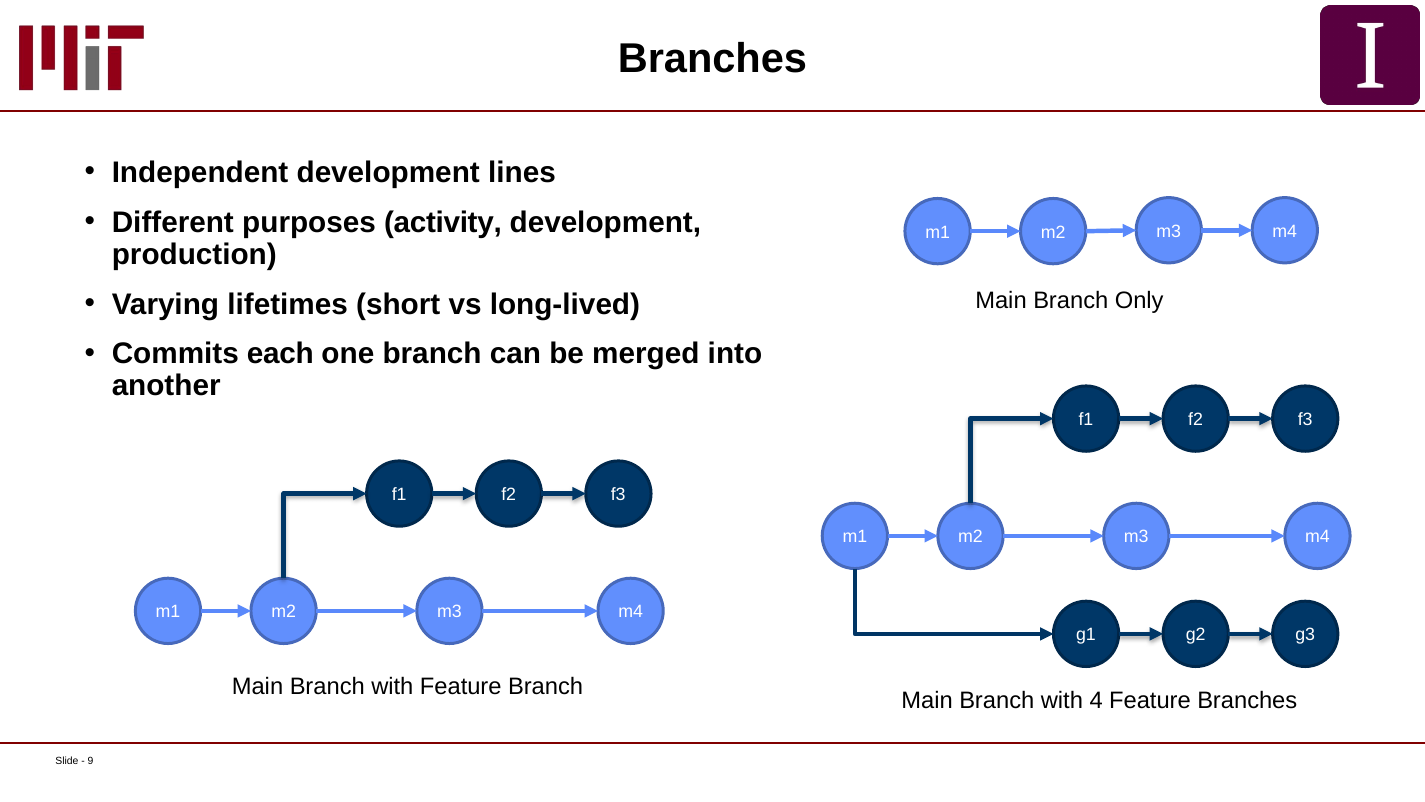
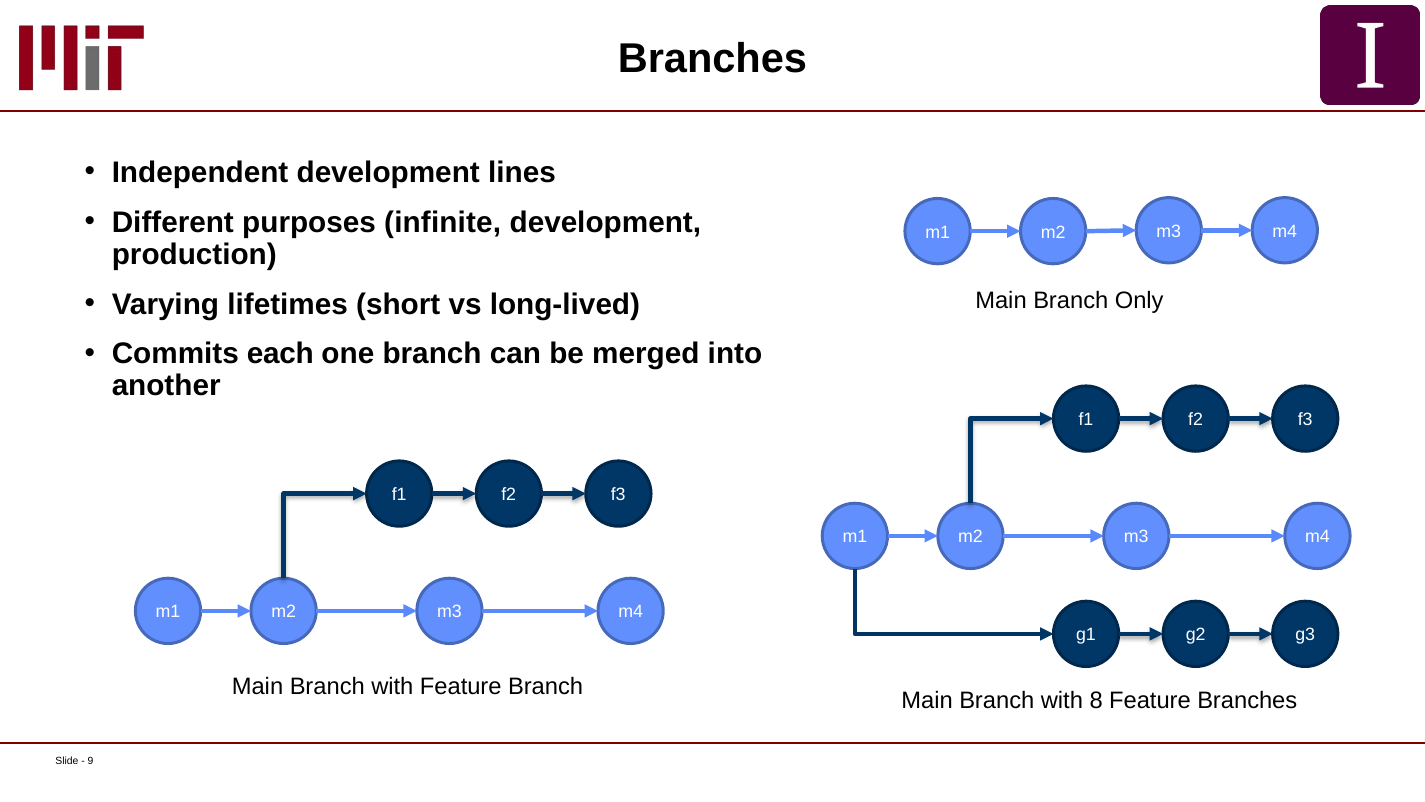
activity: activity -> infinite
4: 4 -> 8
